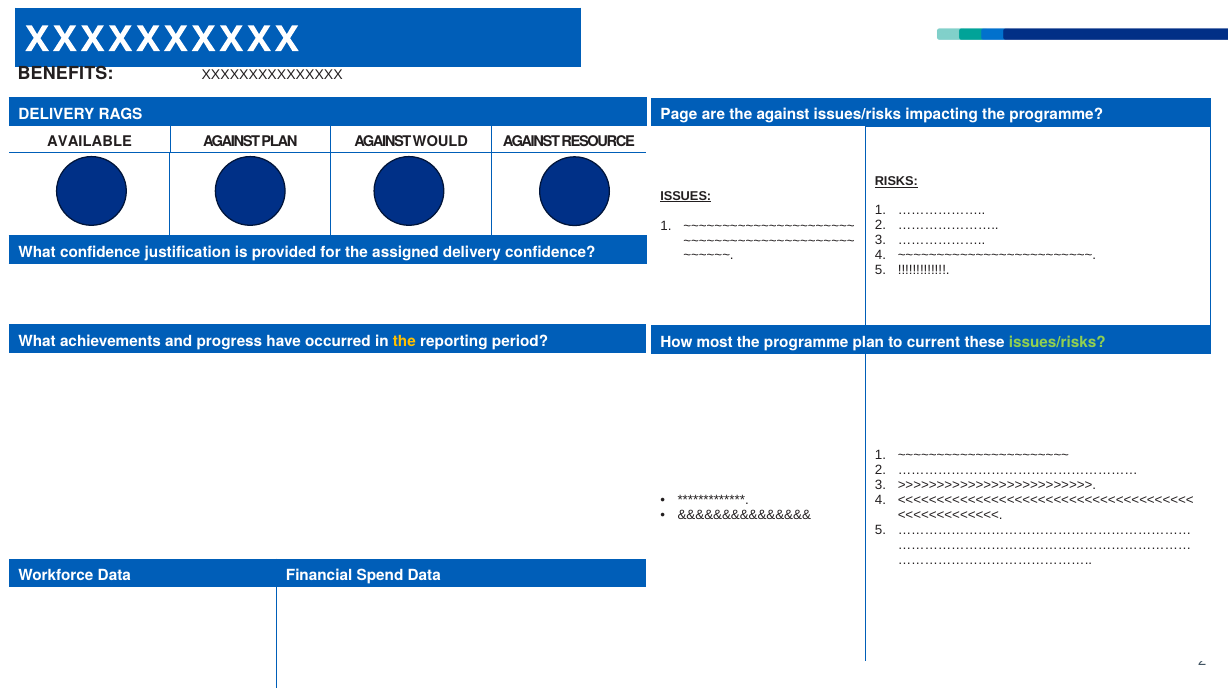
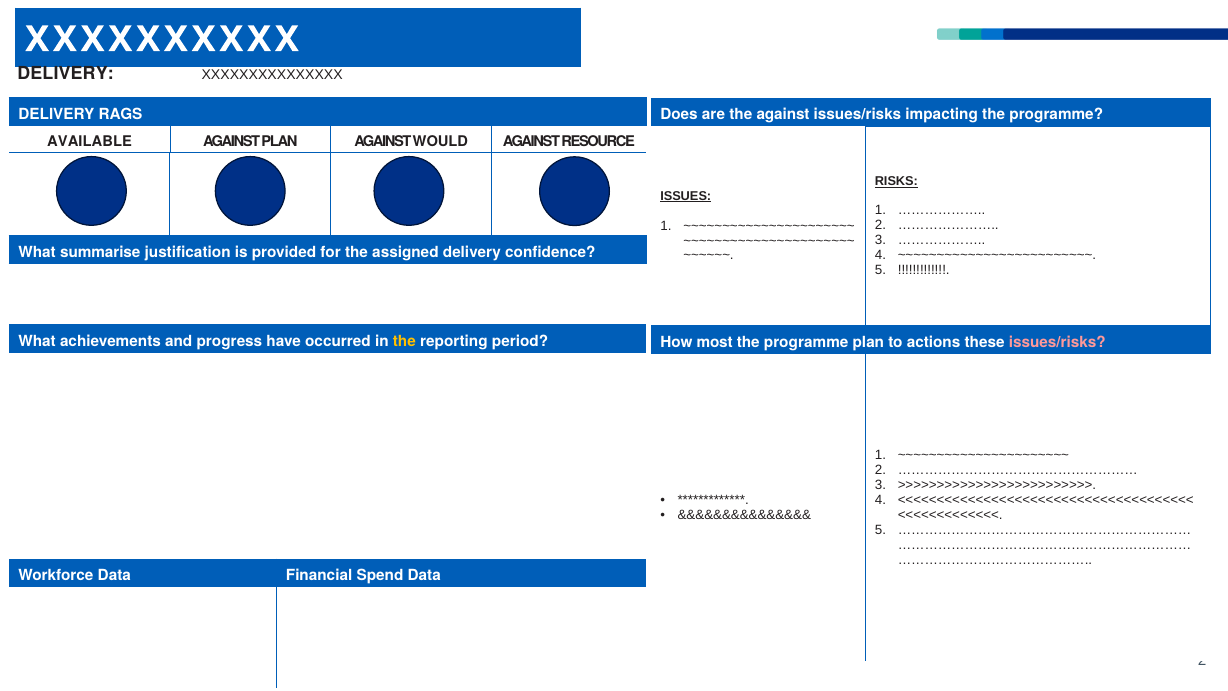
BENEFITS at (66, 73): BENEFITS -> DELIVERY
Page: Page -> Does
What confidence: confidence -> summarise
current: current -> actions
issues/risks at (1057, 342) colour: light green -> pink
